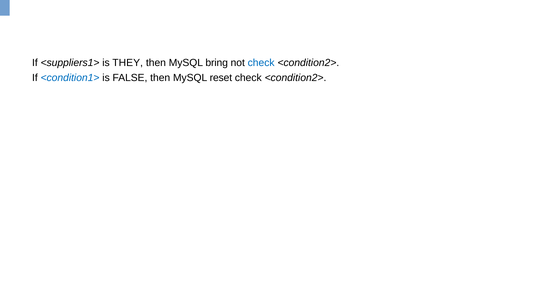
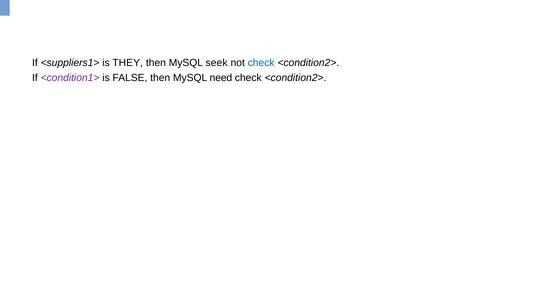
bring: bring -> seek
<condition1> colour: blue -> purple
reset: reset -> need
